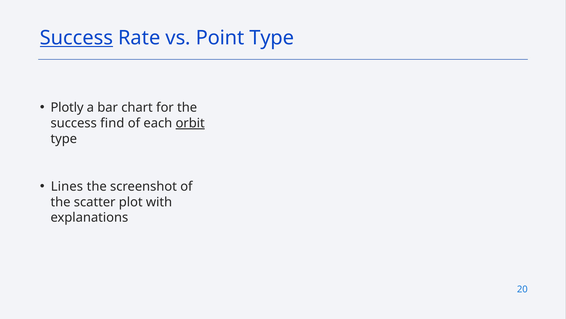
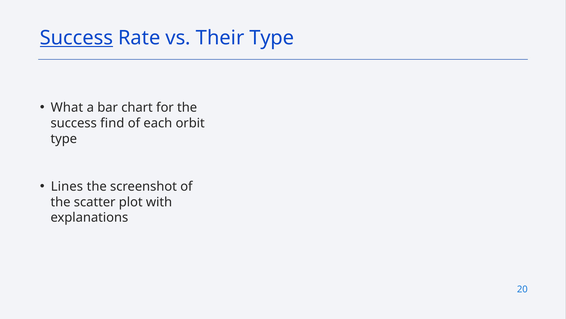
Point: Point -> Their
Plotly: Plotly -> What
orbit underline: present -> none
